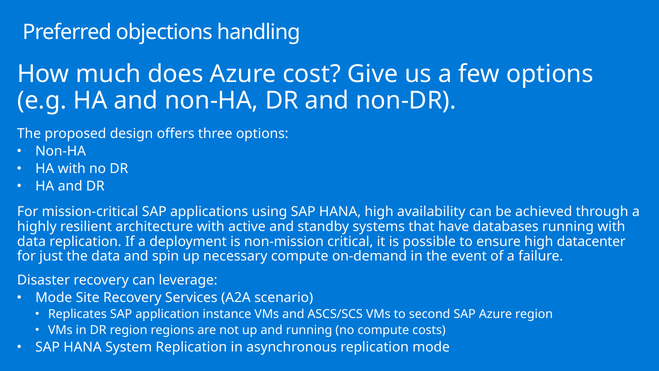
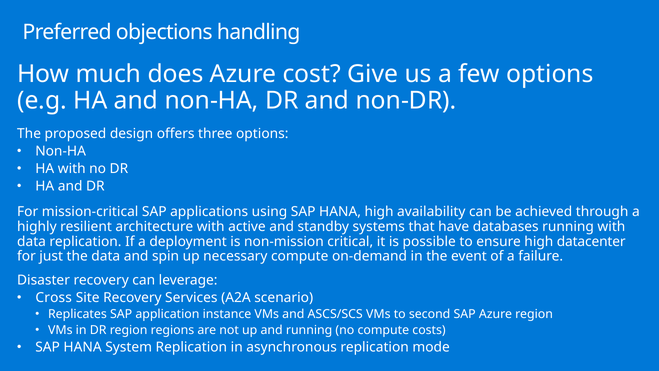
Mode at (54, 297): Mode -> Cross
